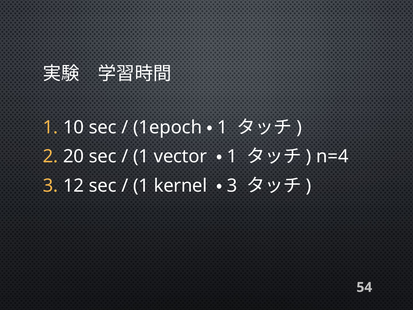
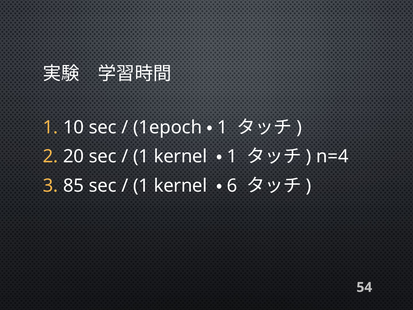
vector at (180, 156): vector -> kernel
12: 12 -> 85
3 at (232, 186): 3 -> 6
